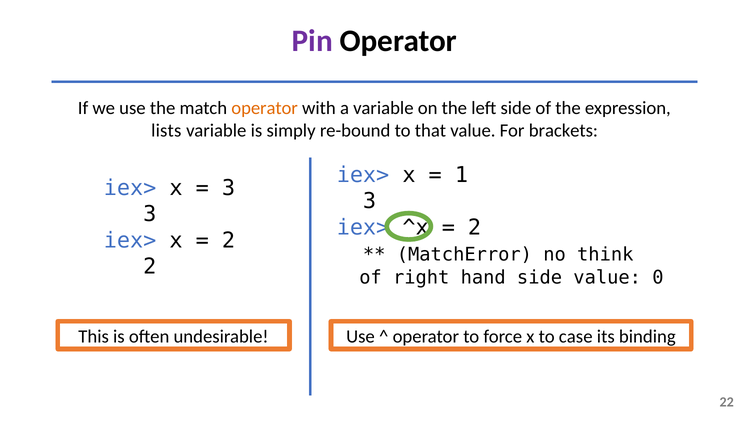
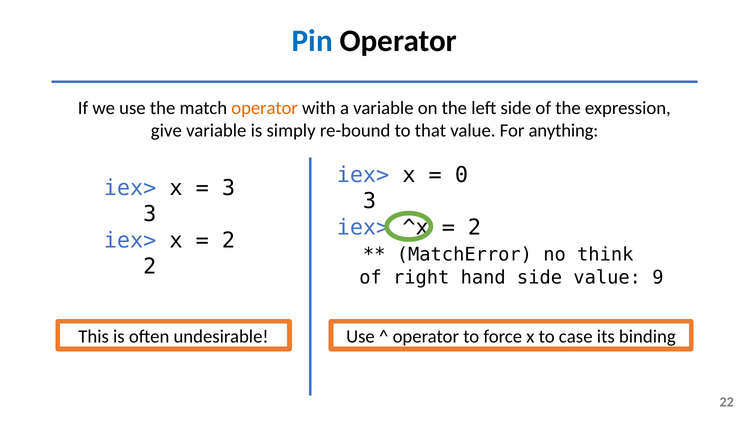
Pin colour: purple -> blue
lists: lists -> give
brackets: brackets -> anything
1: 1 -> 0
0: 0 -> 9
